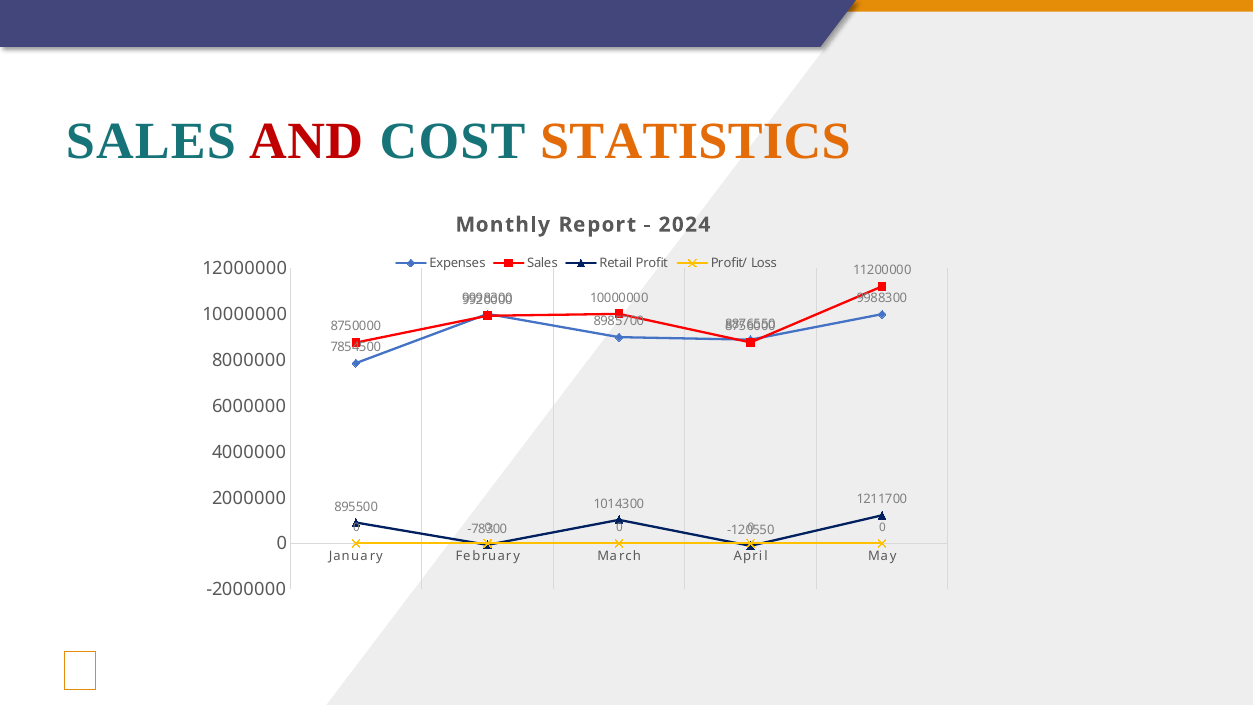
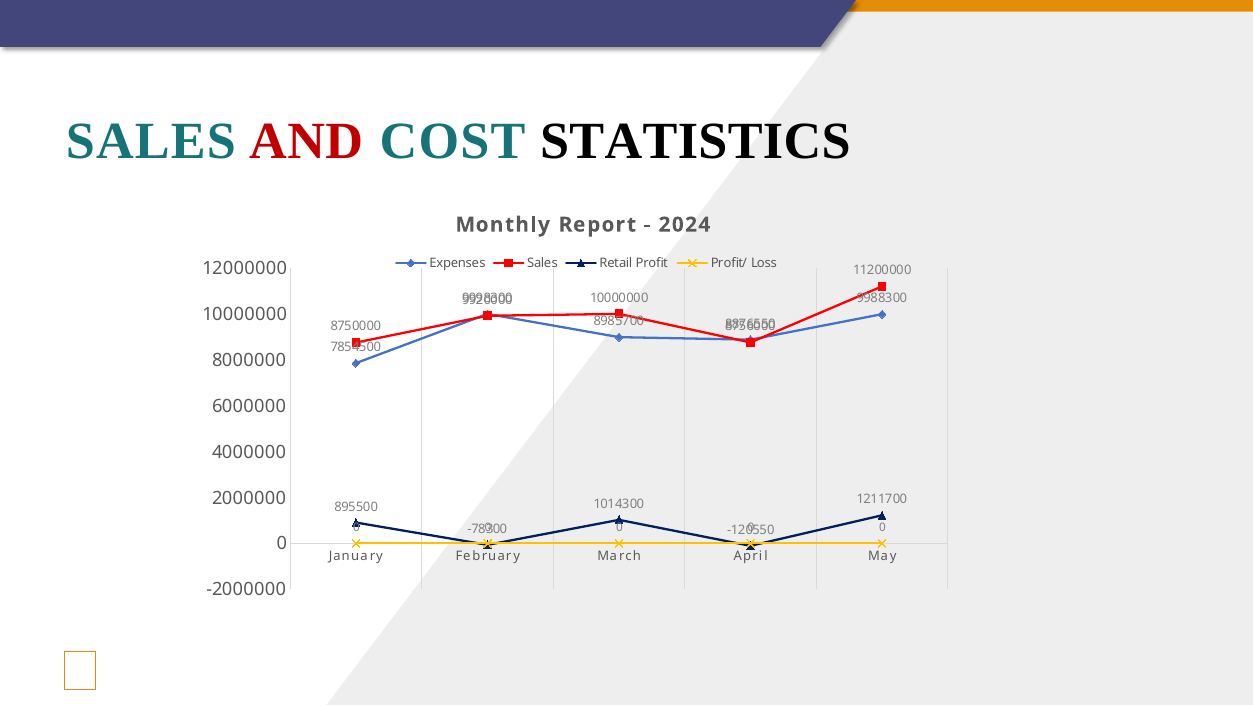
STATISTICS colour: orange -> black
